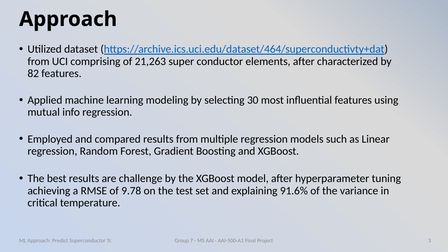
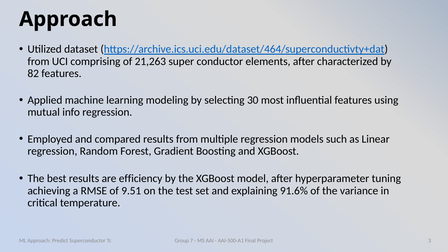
challenge: challenge -> efficiency
9.78: 9.78 -> 9.51
